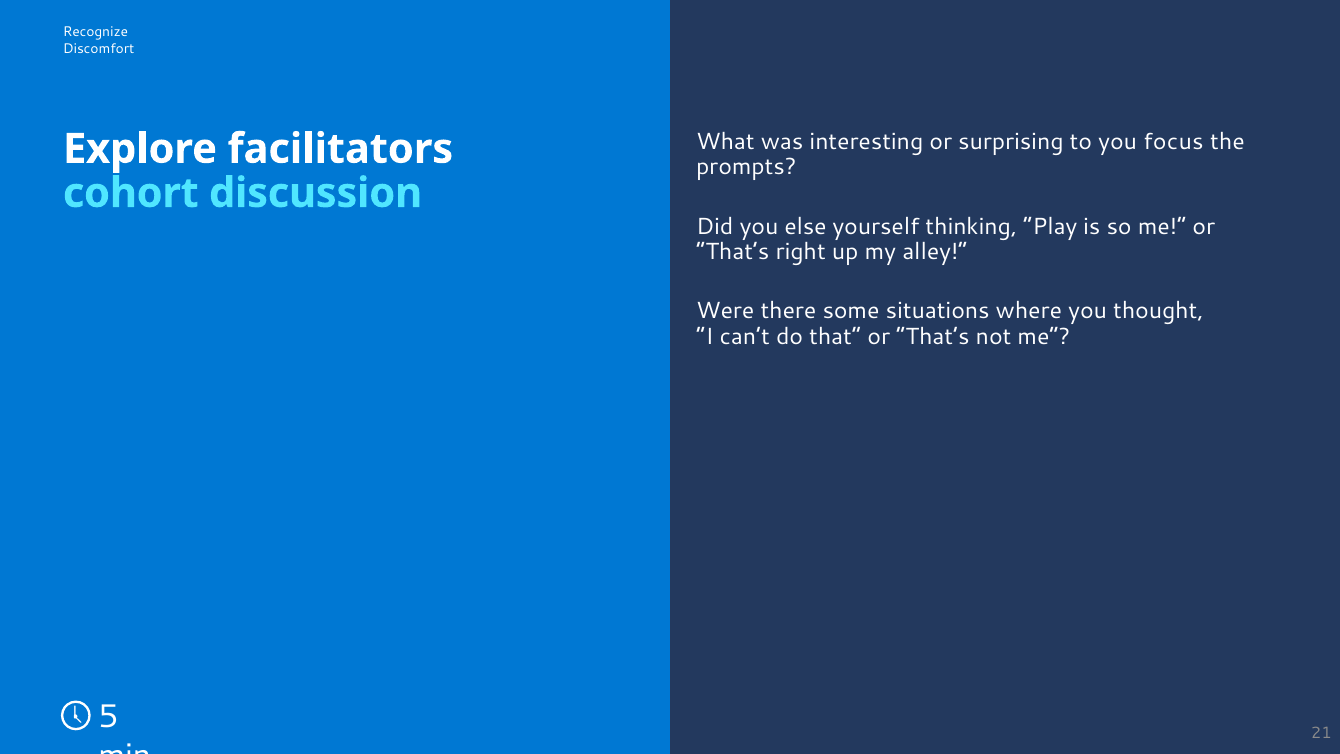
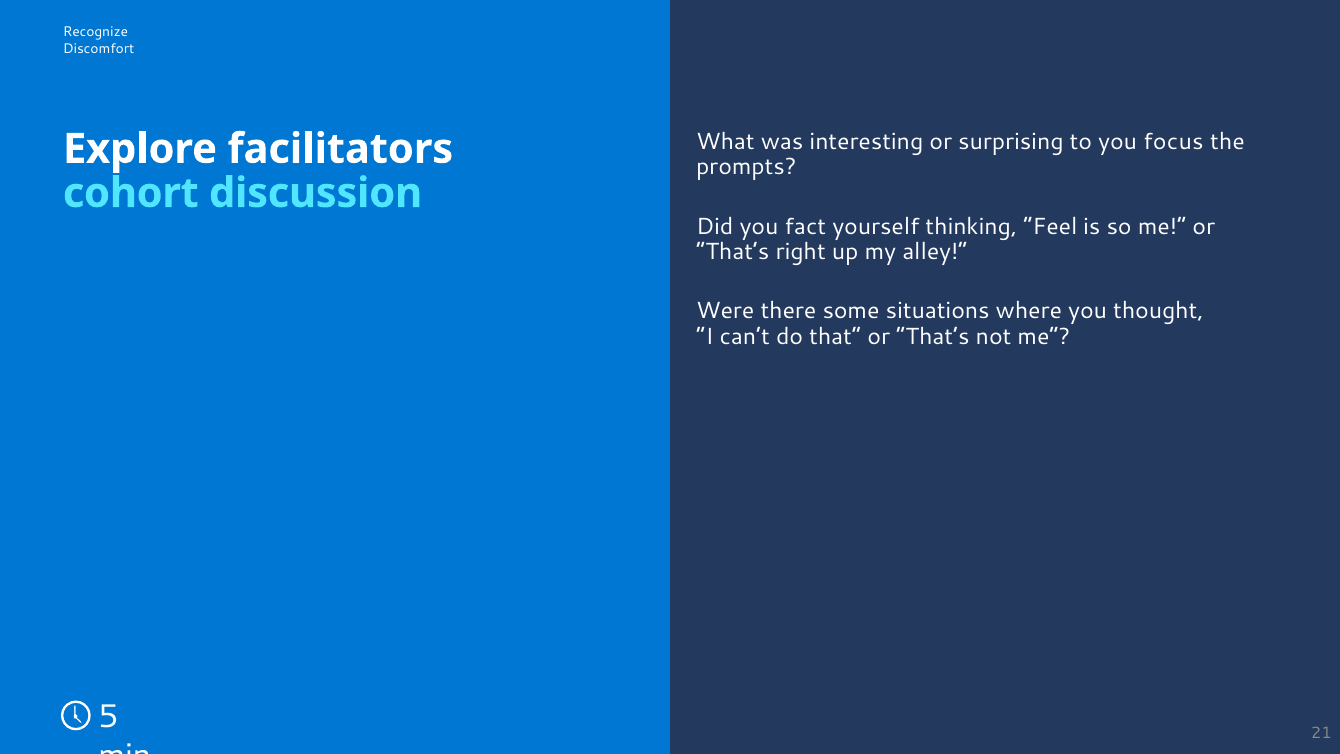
else: else -> fact
Play: Play -> Feel
